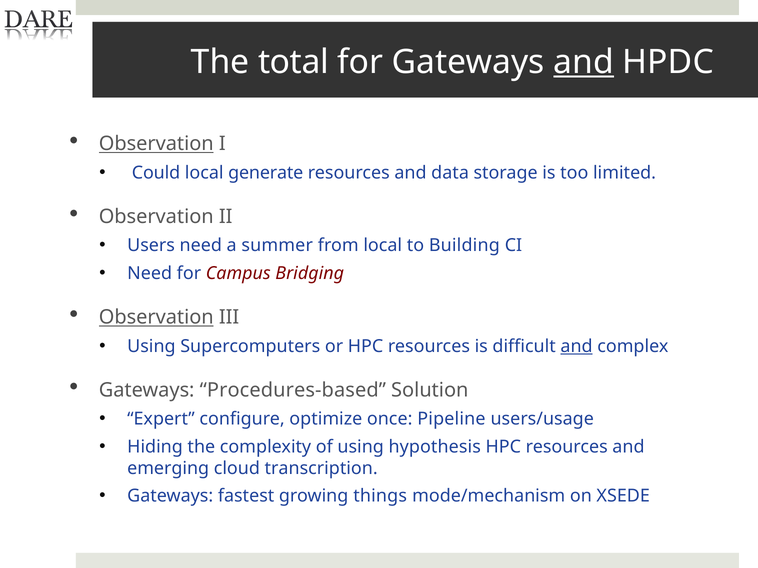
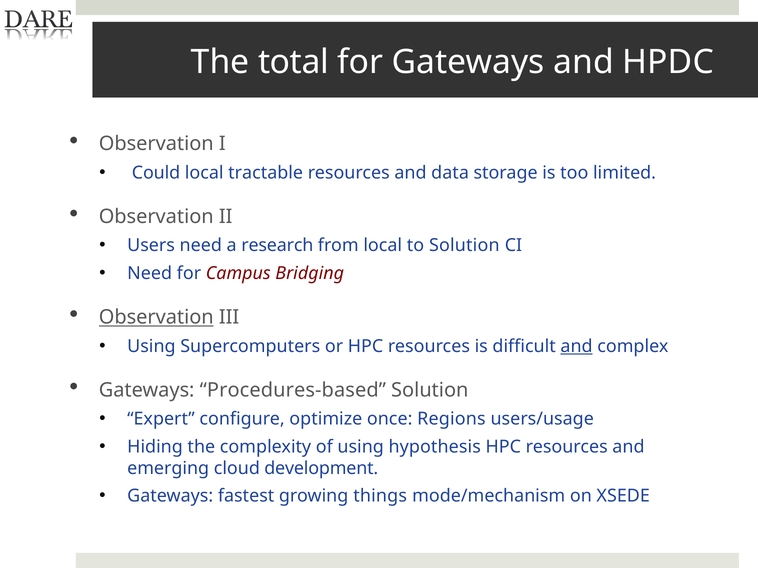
and at (584, 62) underline: present -> none
Observation at (156, 144) underline: present -> none
generate: generate -> tractable
summer: summer -> research
to Building: Building -> Solution
Pipeline: Pipeline -> Regions
transcription: transcription -> development
